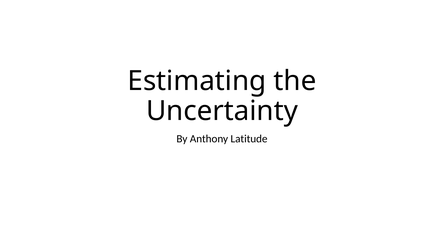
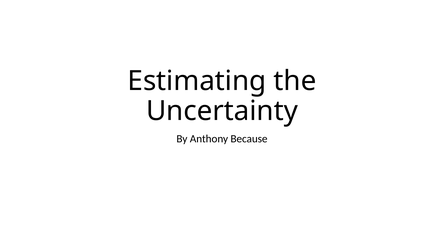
Latitude: Latitude -> Because
